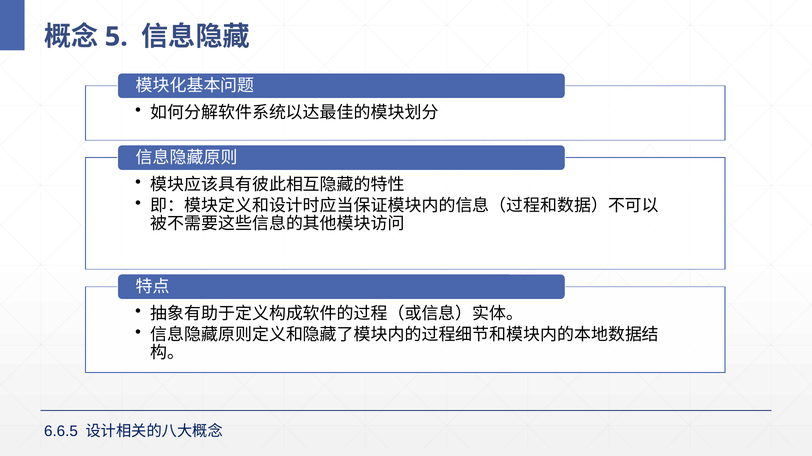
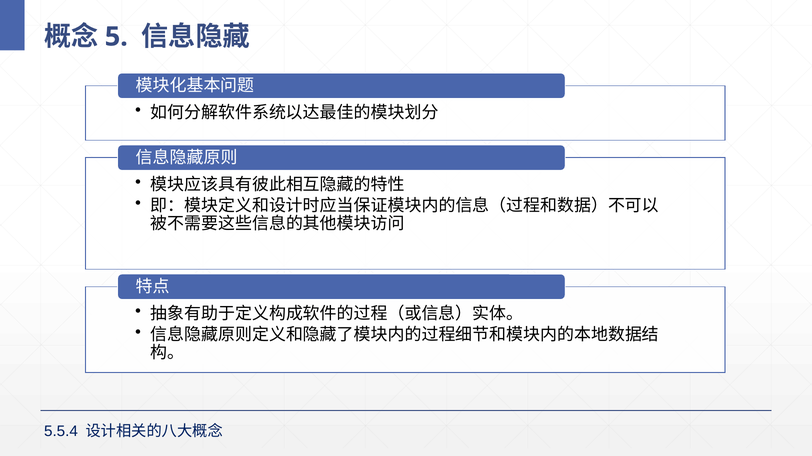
6.6.5: 6.6.5 -> 5.5.4
